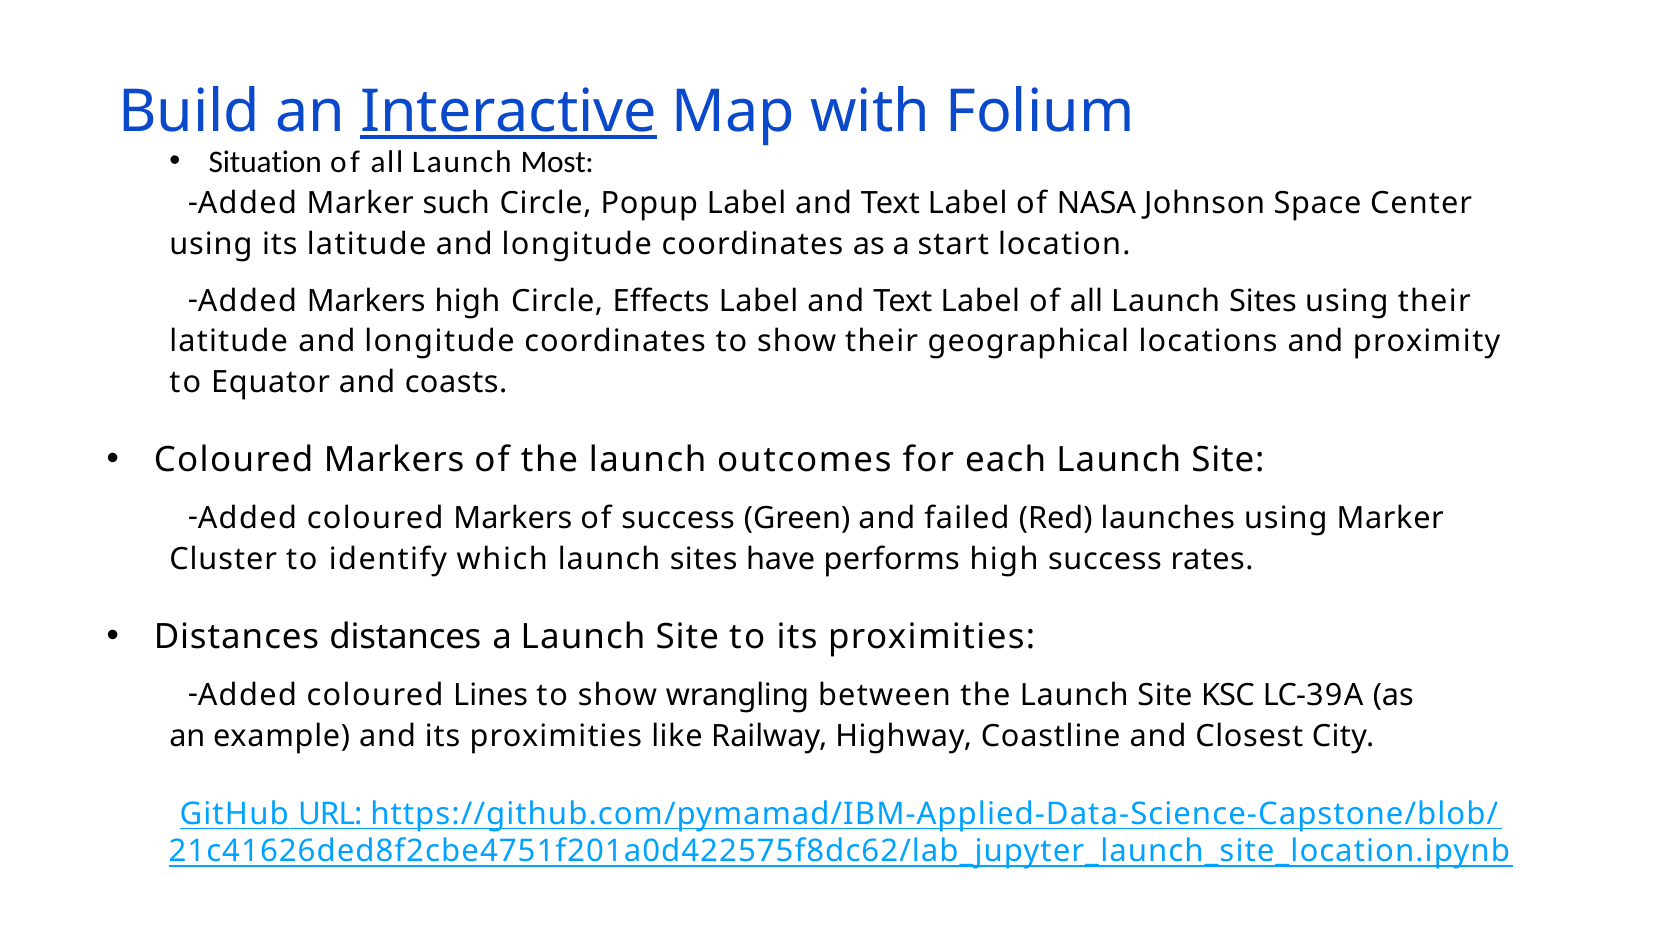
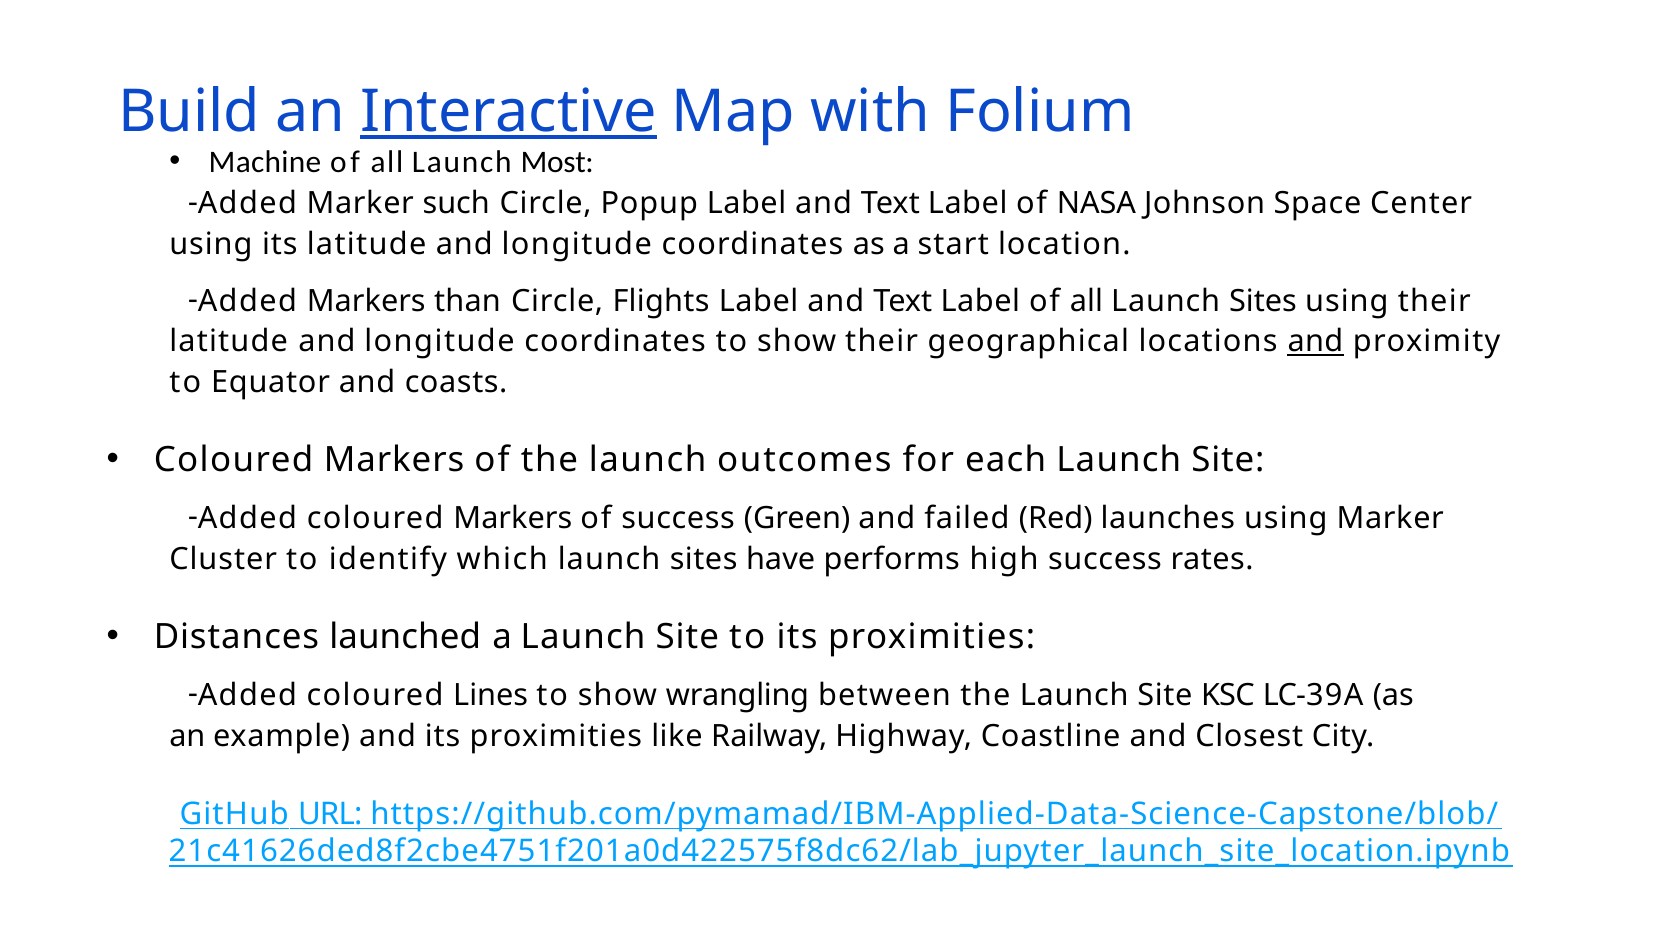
Situation: Situation -> Machine
Markers high: high -> than
Effects: Effects -> Flights
and at (1315, 342) underline: none -> present
Distances distances: distances -> launched
